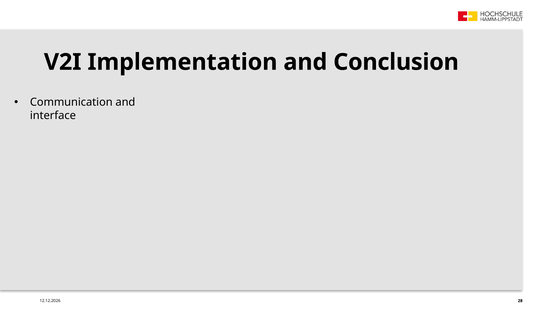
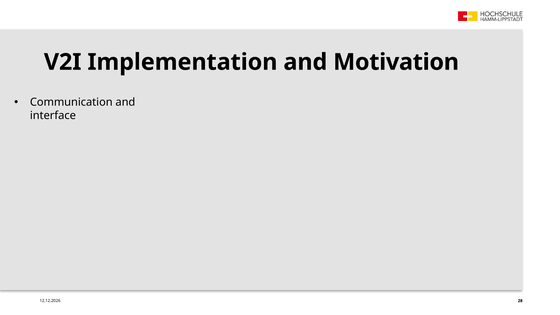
Conclusion: Conclusion -> Motivation
